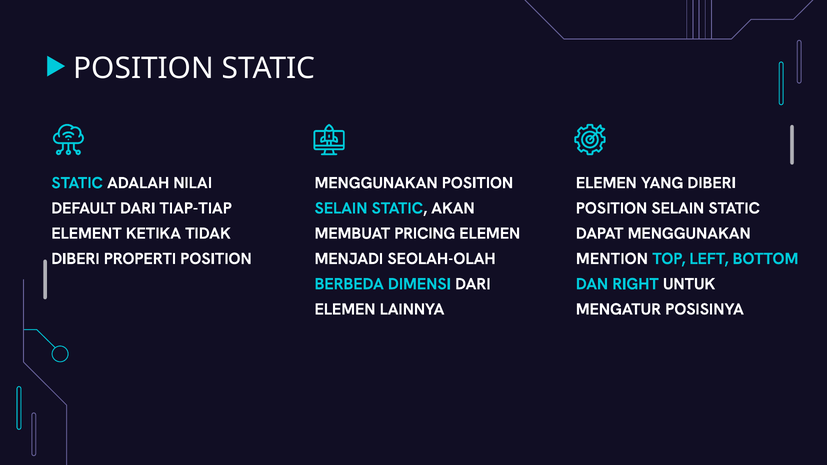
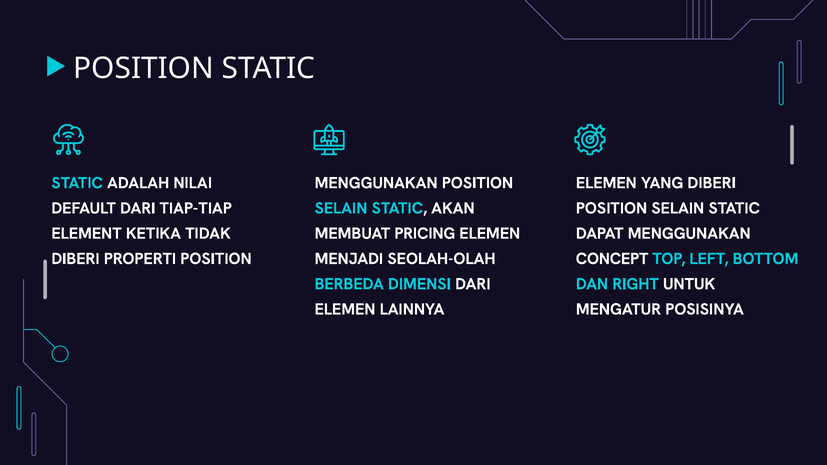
MENTION: MENTION -> CONCEPT
